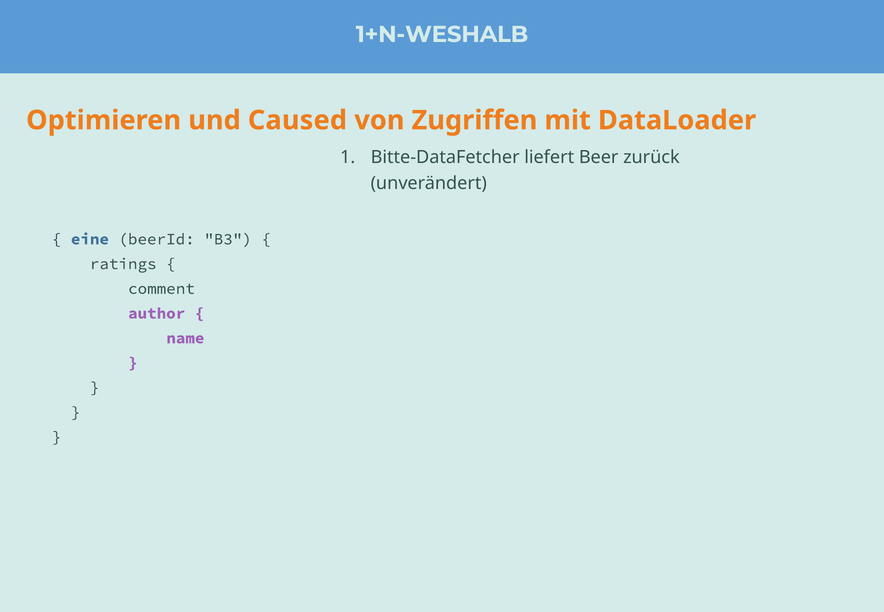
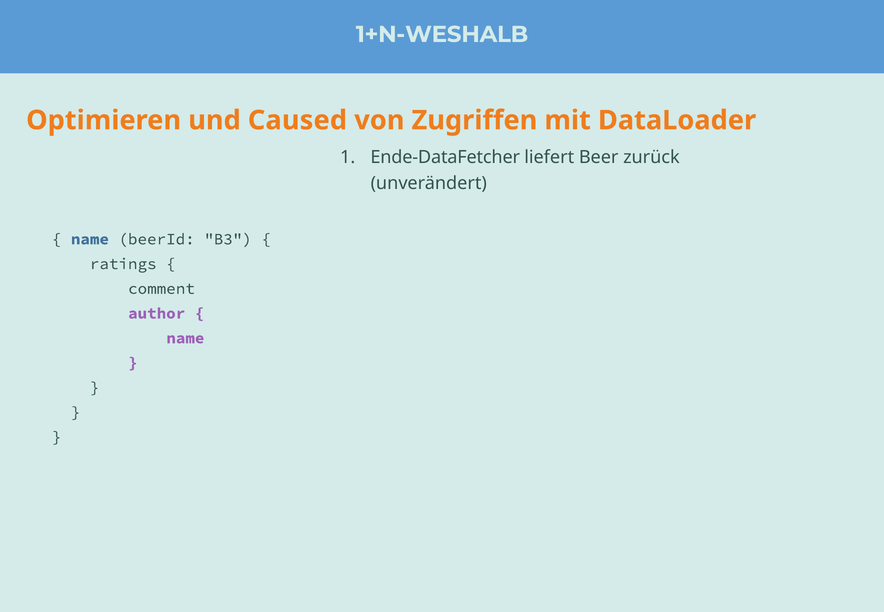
Bitte-DataFetcher: Bitte-DataFetcher -> Ende-DataFetcher
eine at (90, 239): eine -> name
